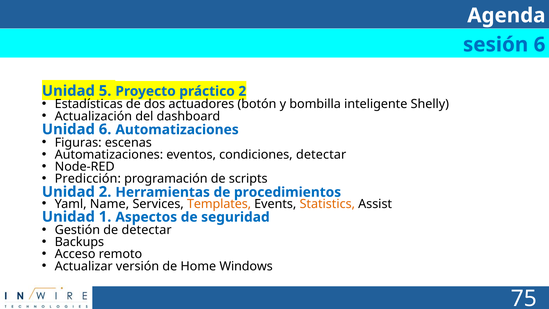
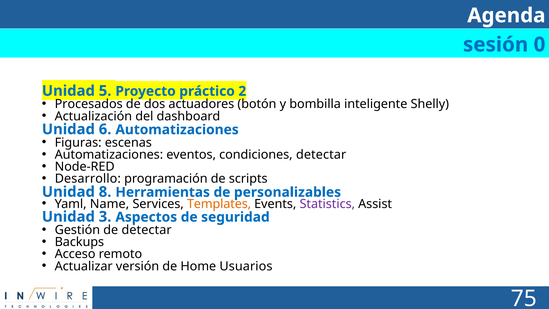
sesión 6: 6 -> 0
Estadísticas: Estadísticas -> Procesados
Predicción: Predicción -> Desarrollo
2 at (105, 192): 2 -> 8
procedimientos: procedimientos -> personalizables
Statistics colour: orange -> purple
1 at (105, 217): 1 -> 3
Windows: Windows -> Usuarios
